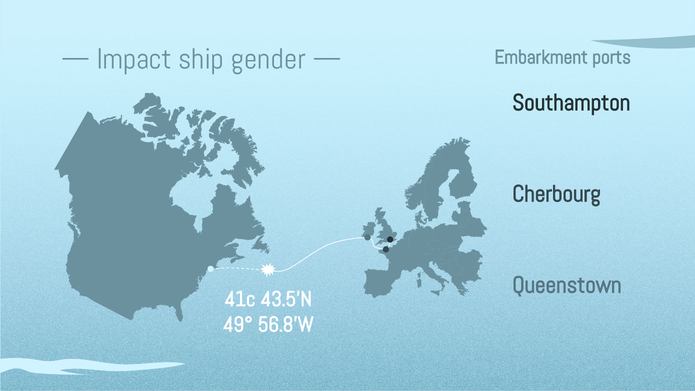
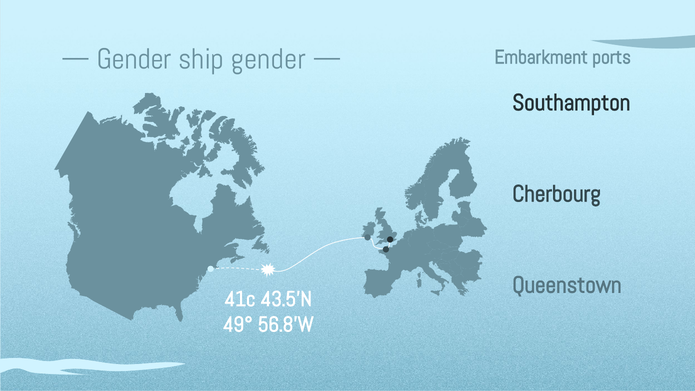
Impact at (134, 59): Impact -> Gender
